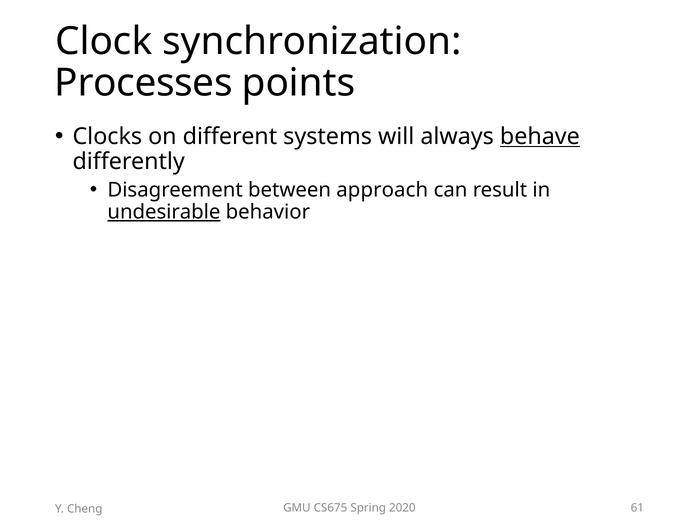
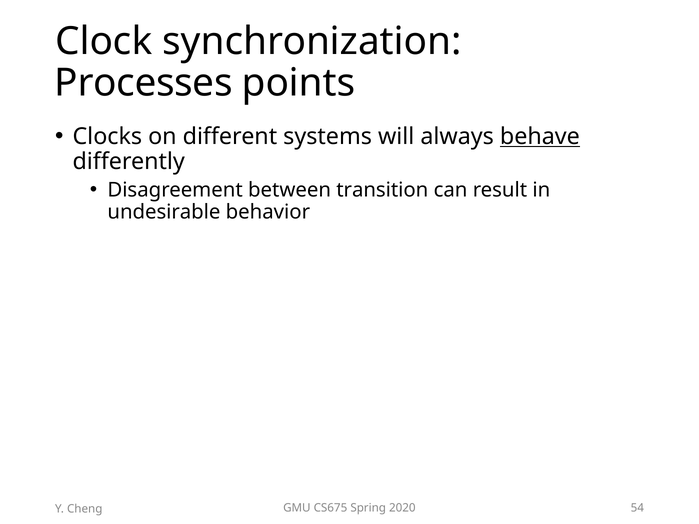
approach: approach -> transition
undesirable underline: present -> none
61: 61 -> 54
